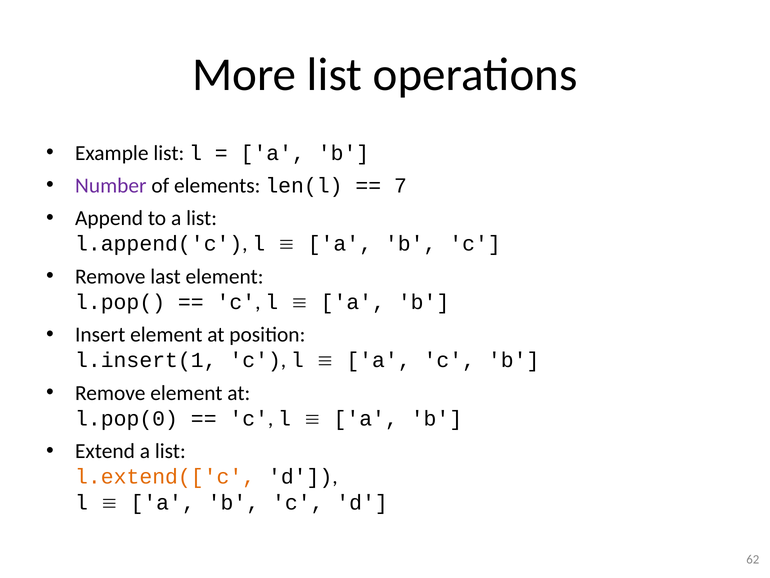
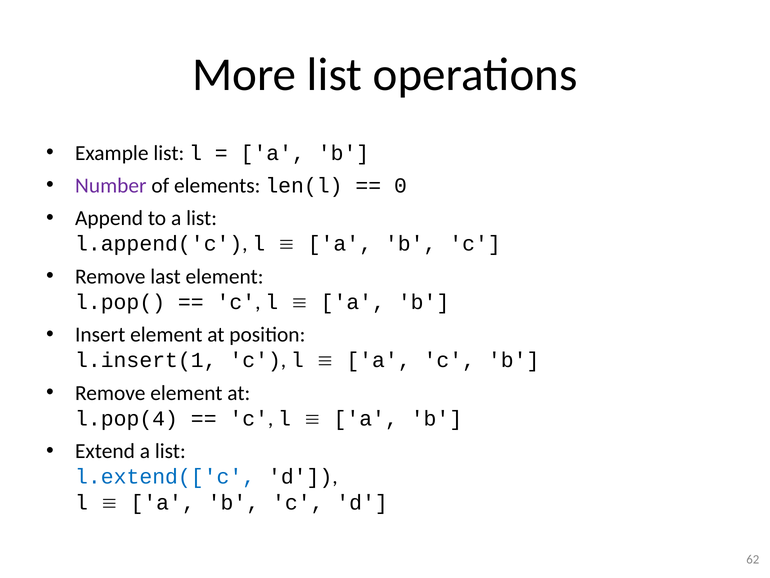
7: 7 -> 0
l.pop(0: l.pop(0 -> l.pop(4
l.extend(['c colour: orange -> blue
